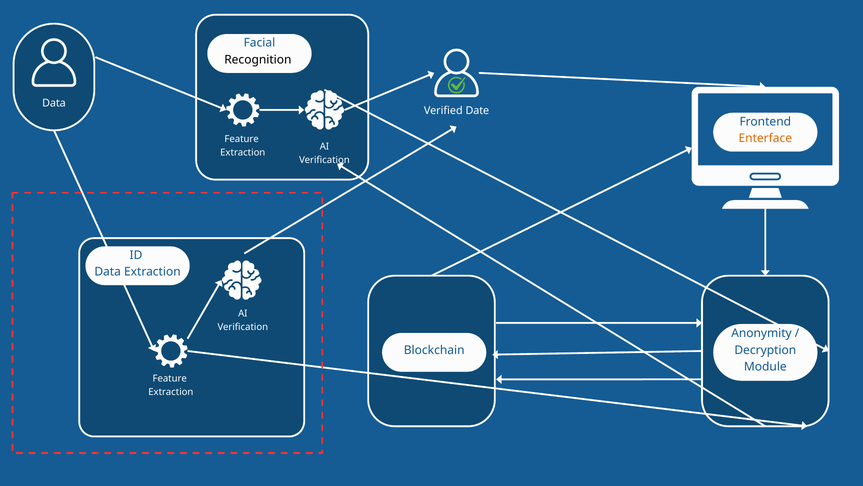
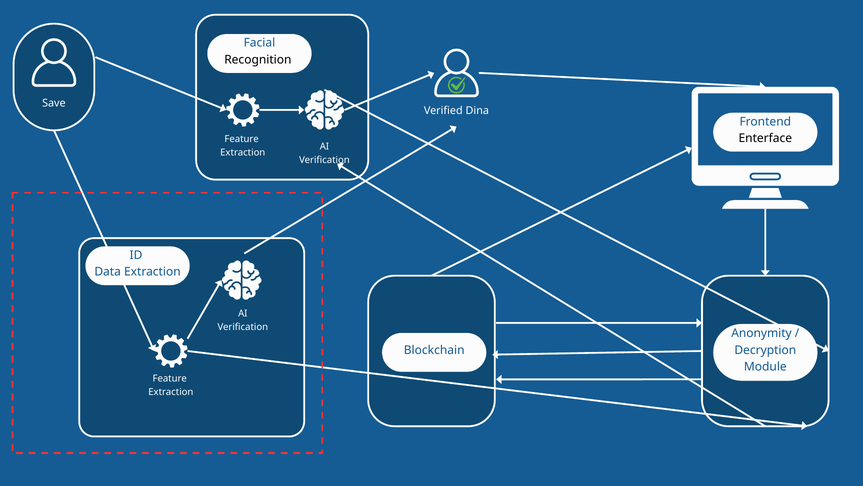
Data at (54, 103): Data -> Save
Date: Date -> Dina
Enterface colour: orange -> black
